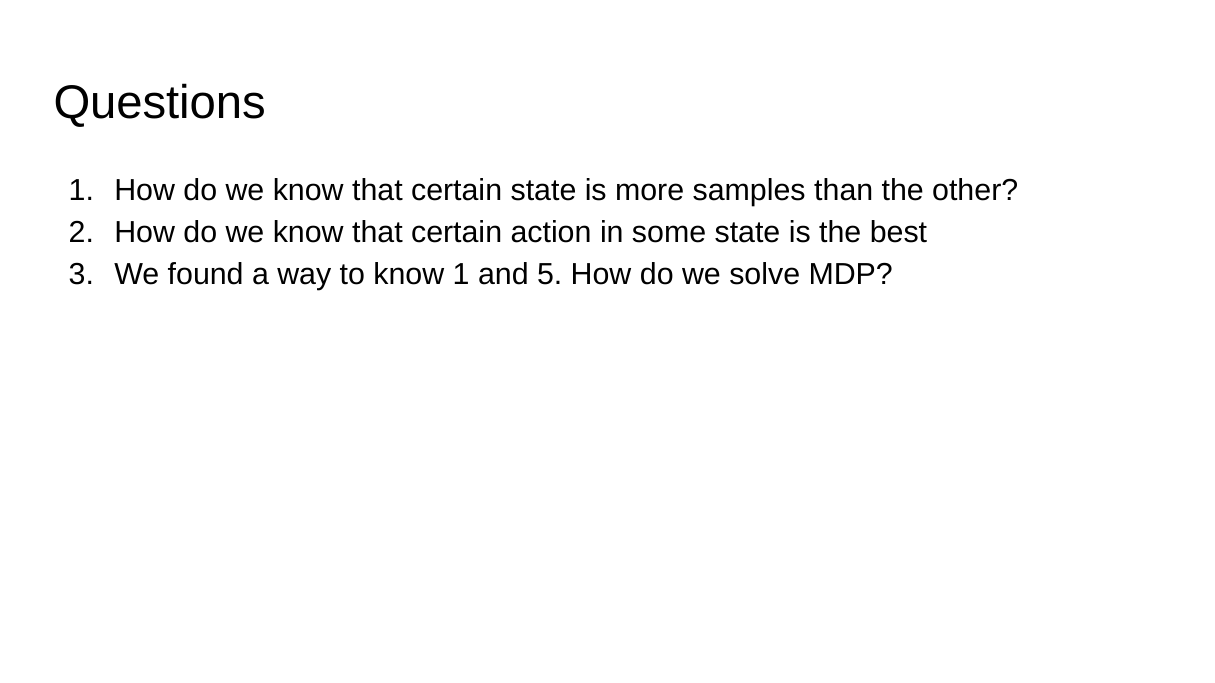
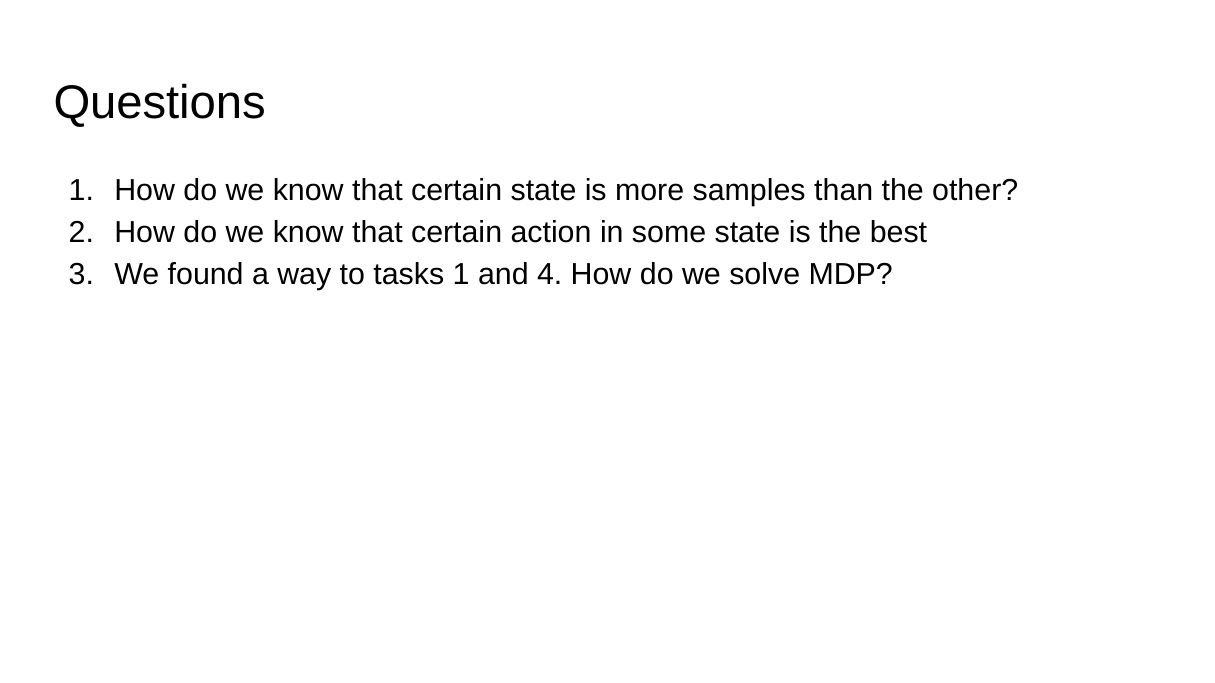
to know: know -> tasks
5: 5 -> 4
